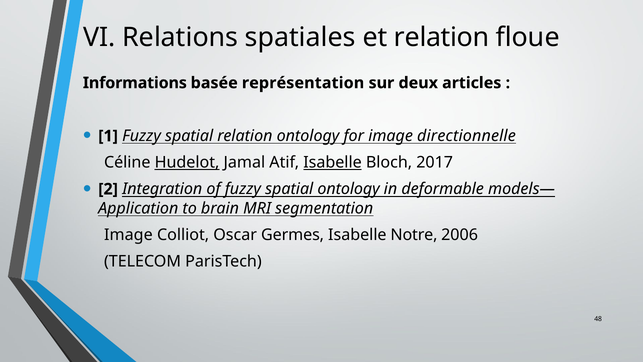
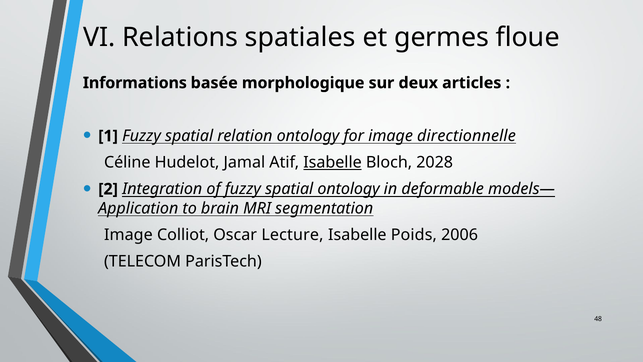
et relation: relation -> germes
représentation: représentation -> morphologique
Hudelot underline: present -> none
2017: 2017 -> 2028
Germes: Germes -> Lecture
Notre: Notre -> Poids
